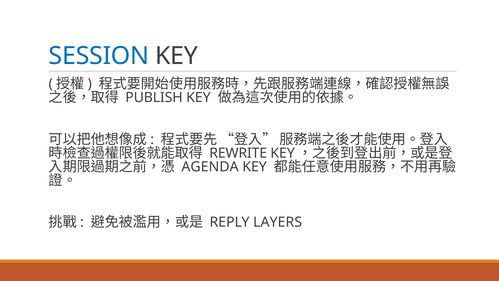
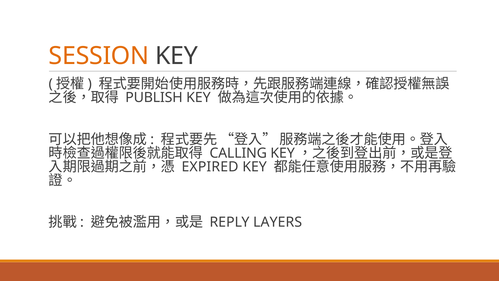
SESSION colour: blue -> orange
REWRITE: REWRITE -> CALLING
AGENDA: AGENDA -> EXPIRED
